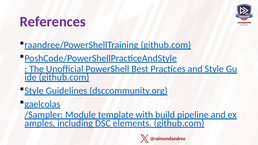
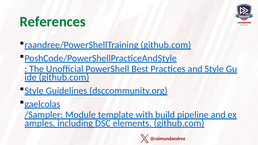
References colour: purple -> green
